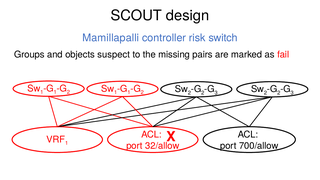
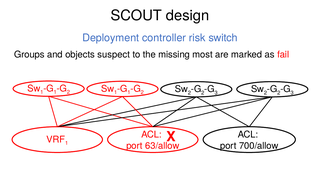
Mamillapalli: Mamillapalli -> Deployment
pairs: pairs -> most
32/allow: 32/allow -> 63/allow
